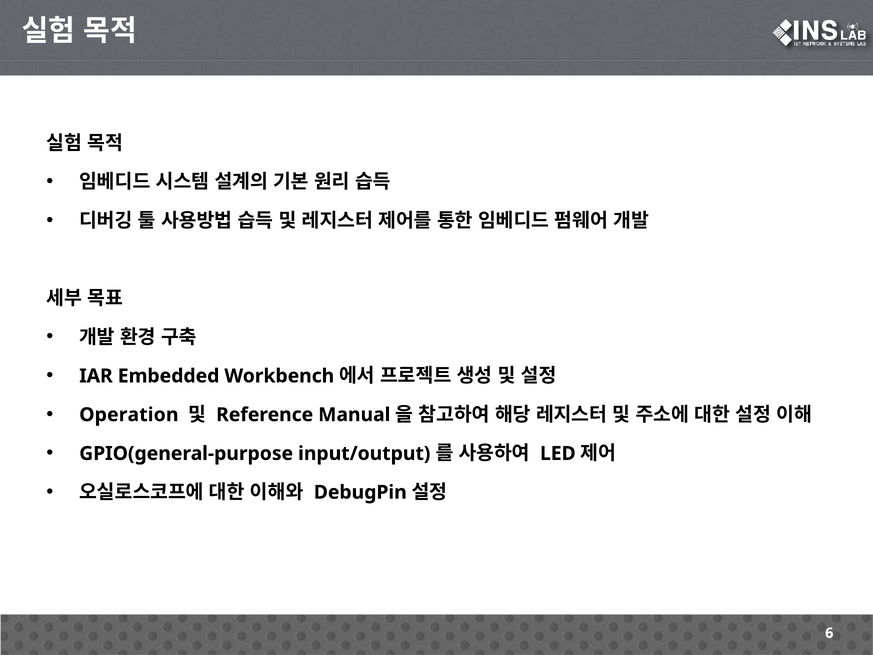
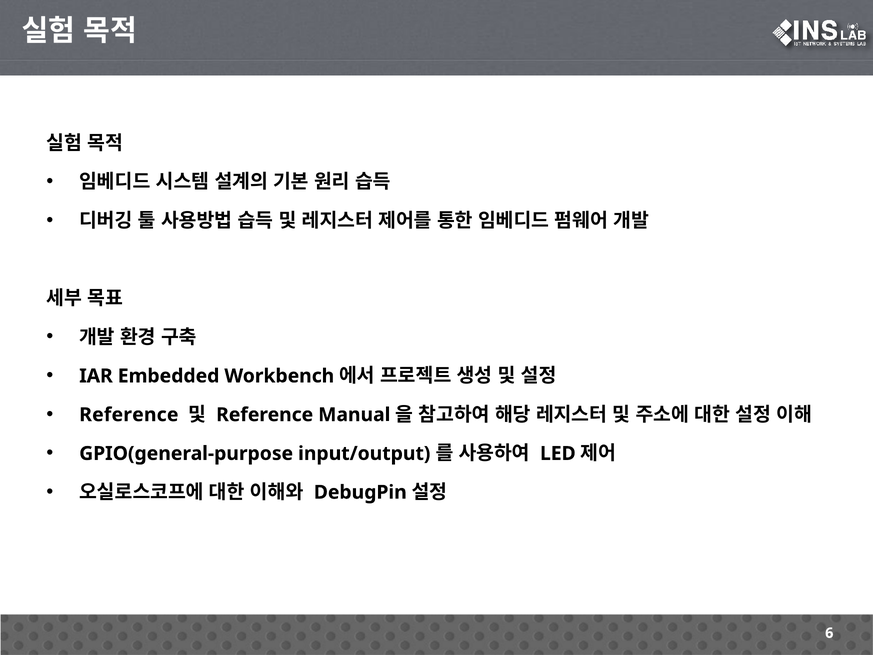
Operation at (129, 415): Operation -> Reference
